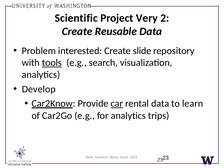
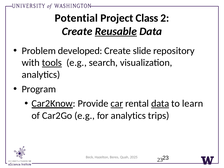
Scientific: Scientific -> Potential
Very: Very -> Class
Reusable underline: none -> present
interested: interested -> developed
Develop: Develop -> Program
data at (160, 104) underline: none -> present
